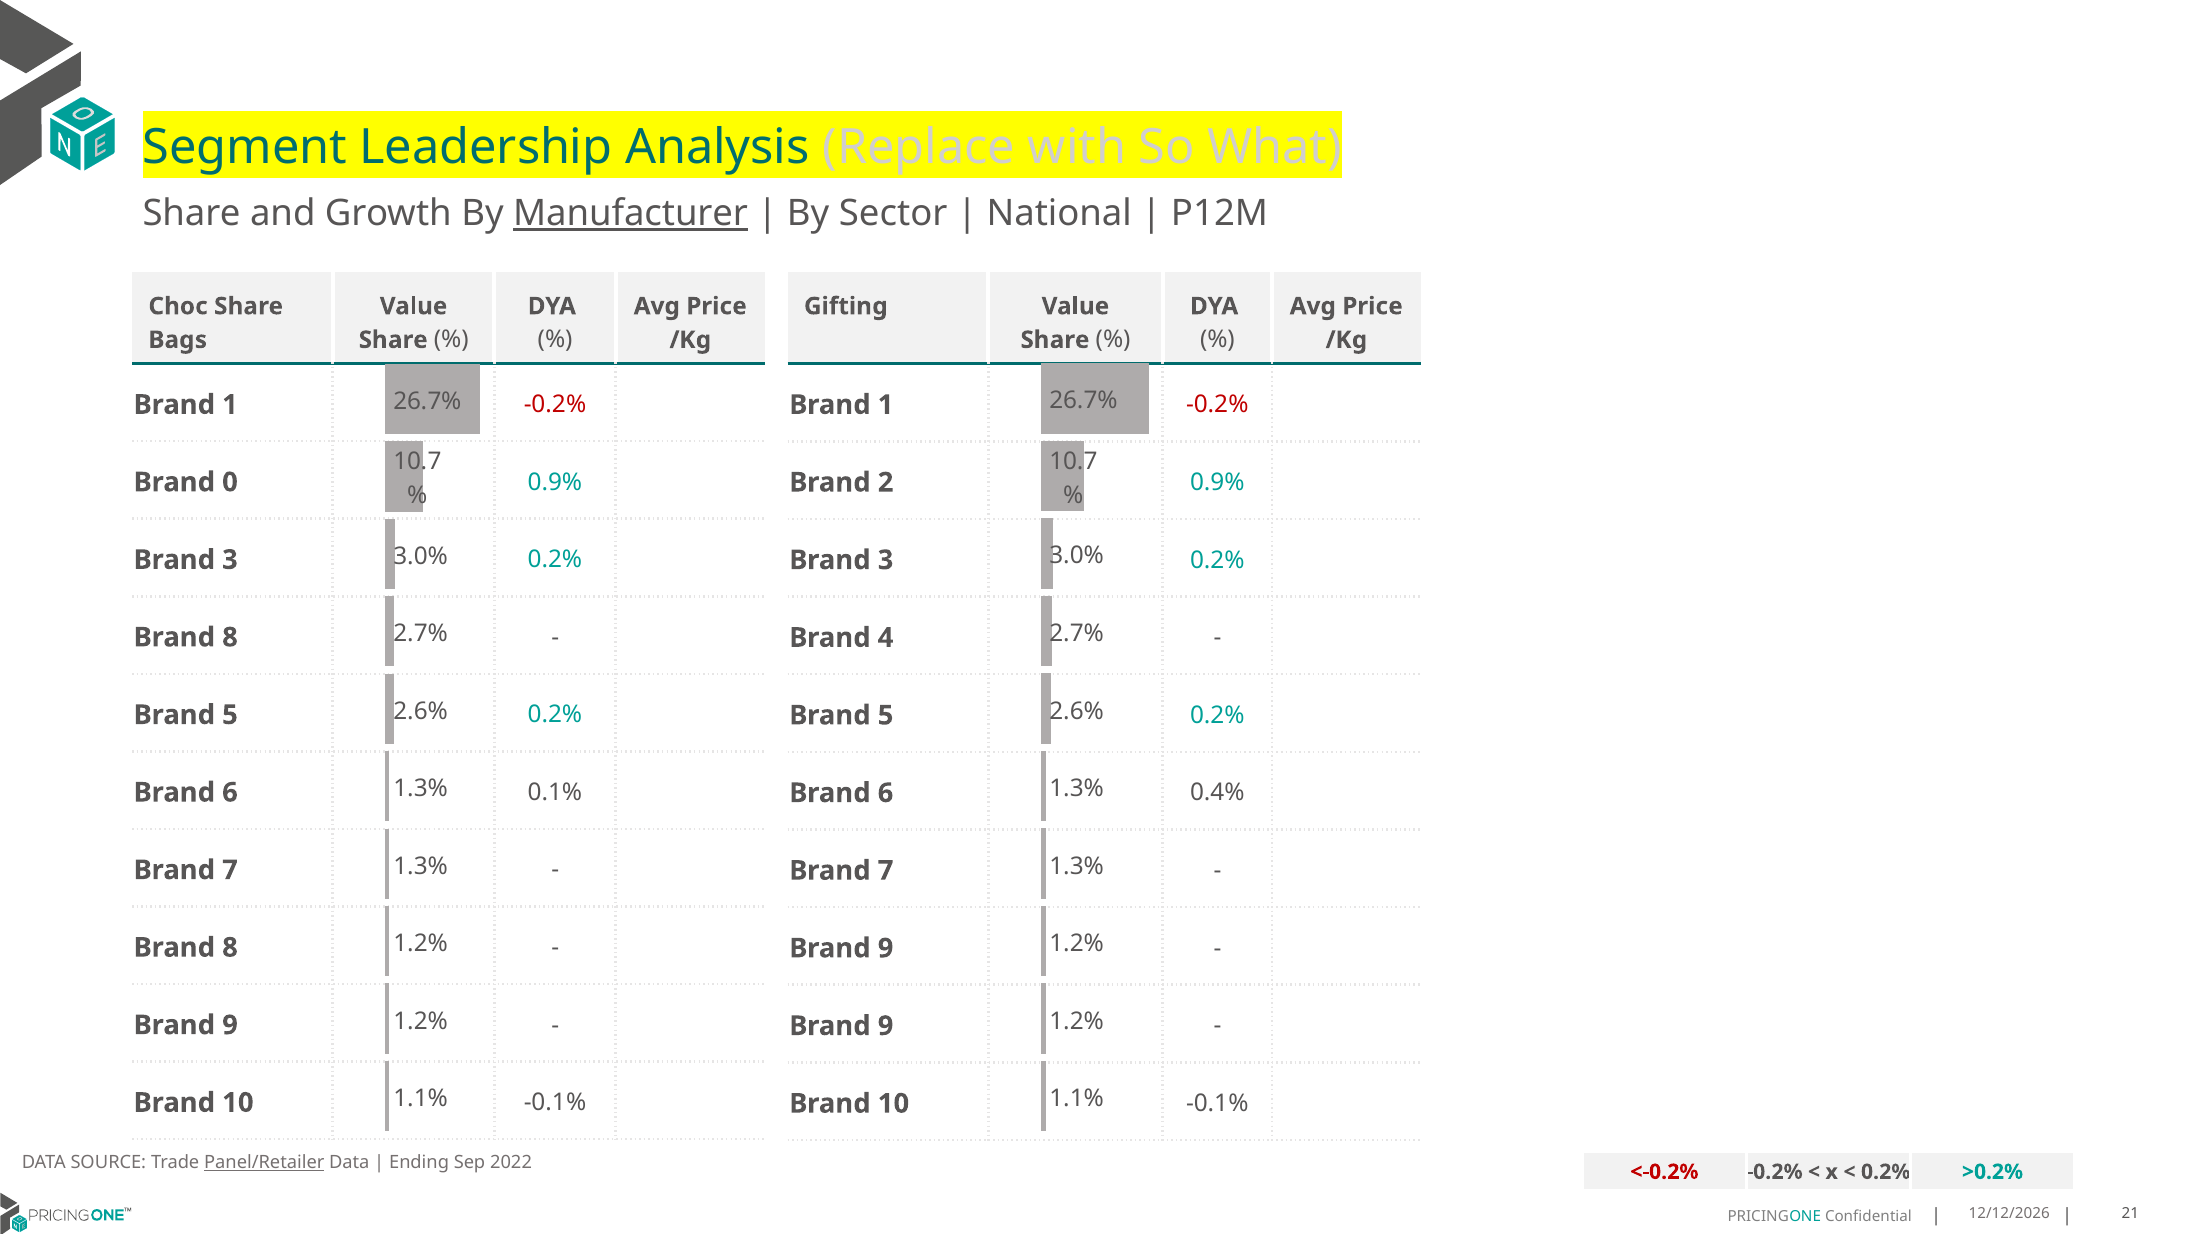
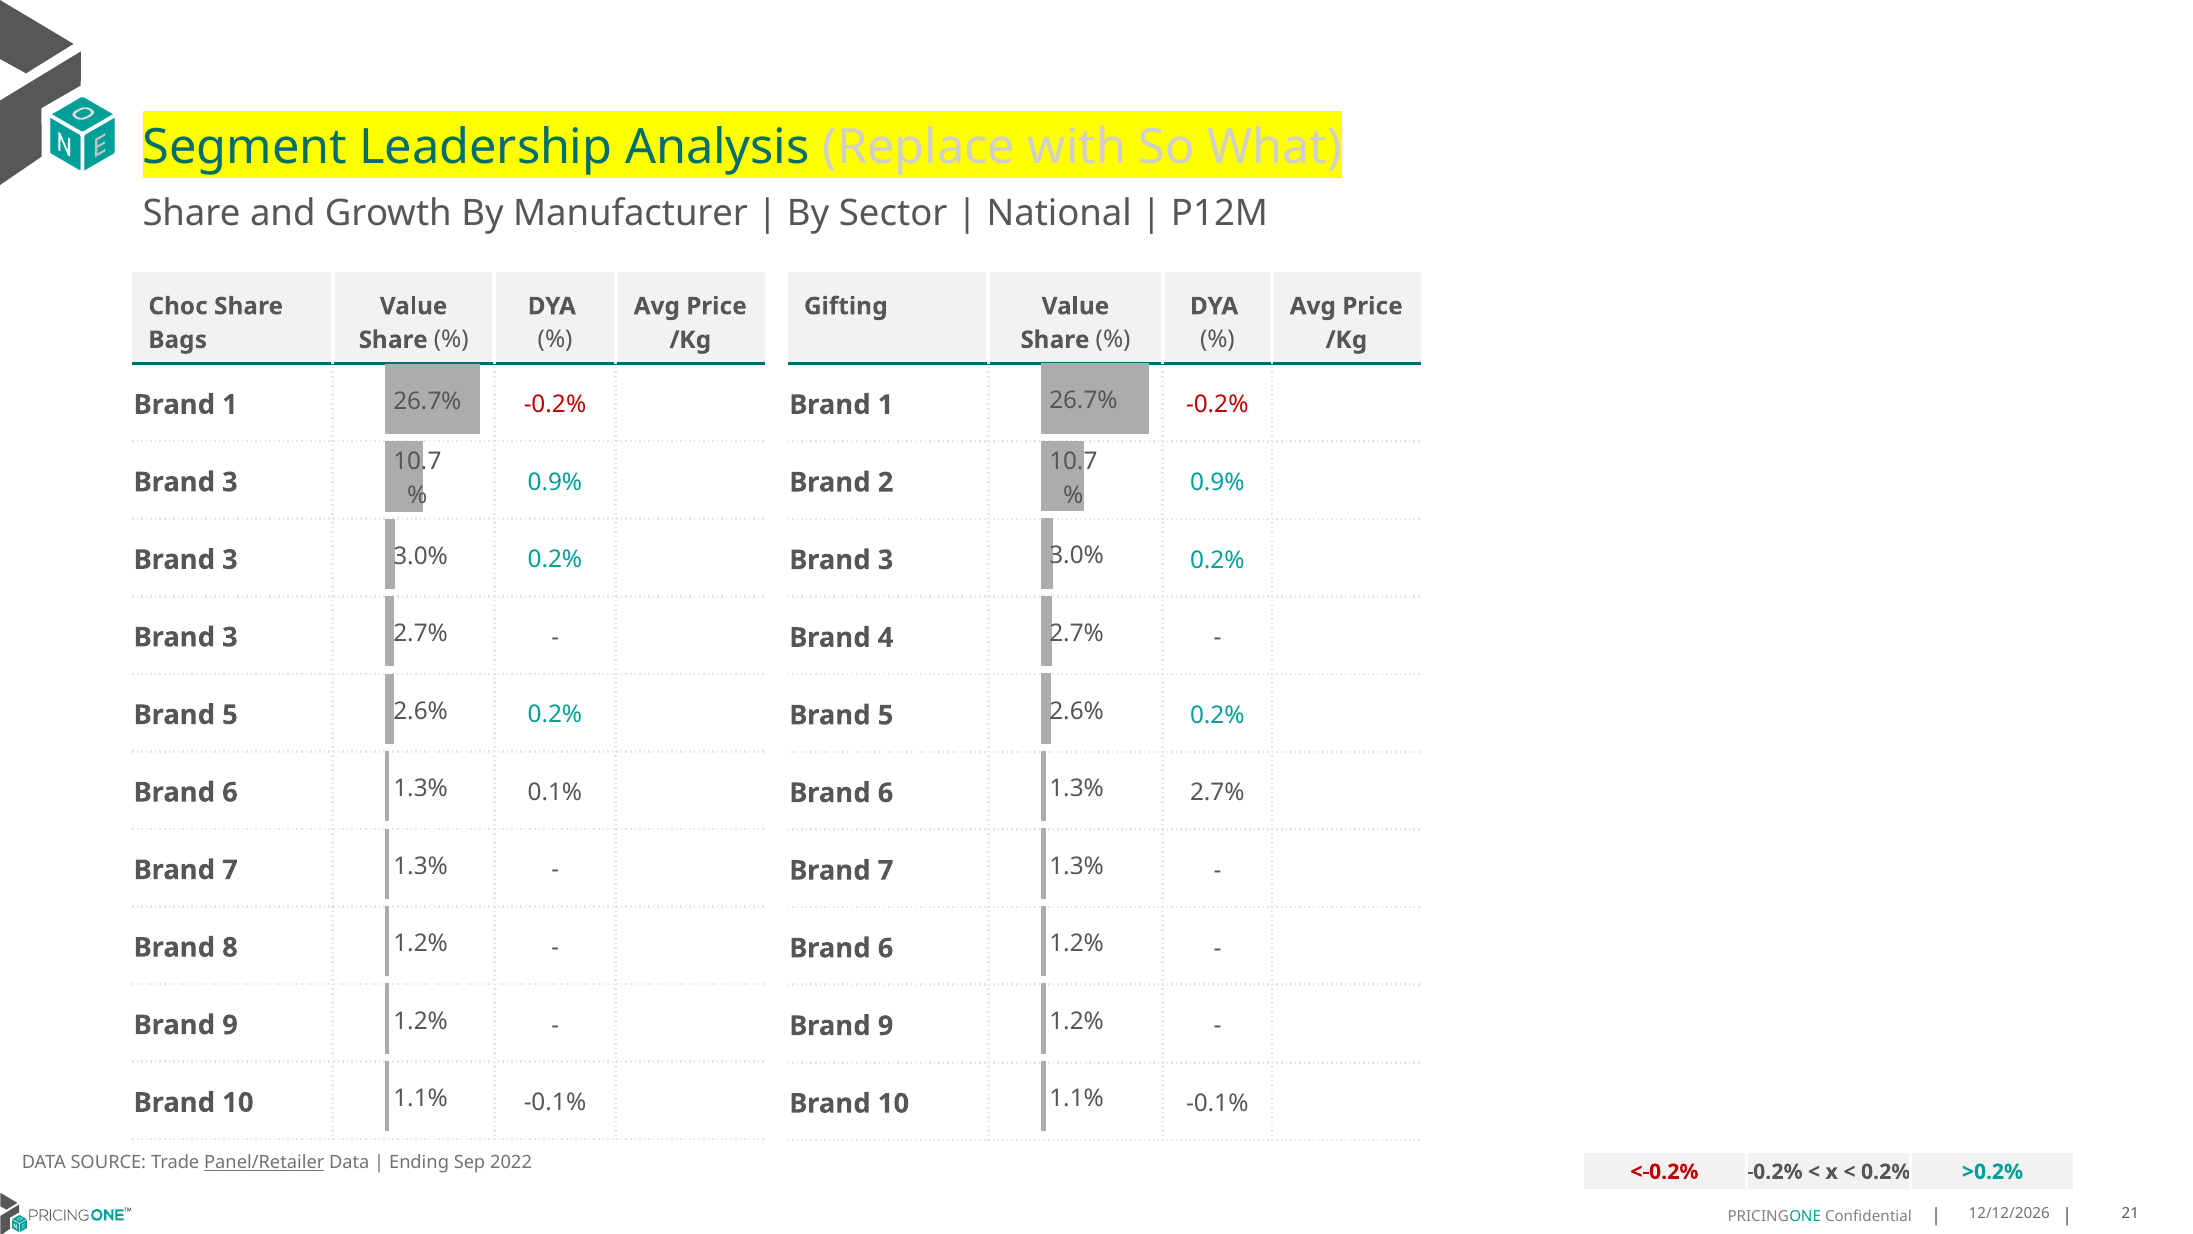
Manufacturer underline: present -> none
0 at (230, 482): 0 -> 3
8 at (230, 637): 8 -> 3
6 0.4%: 0.4% -> 2.7%
9 at (886, 948): 9 -> 6
